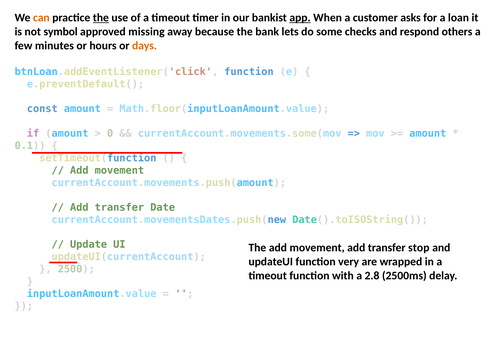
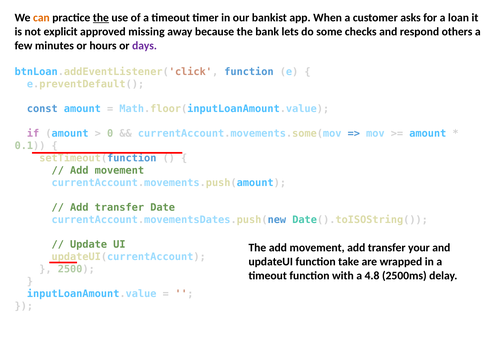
app underline: present -> none
symbol: symbol -> explicit
days colour: orange -> purple
stop: stop -> your
very: very -> take
2.8: 2.8 -> 4.8
